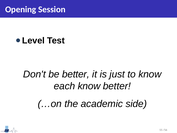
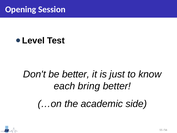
each know: know -> bring
